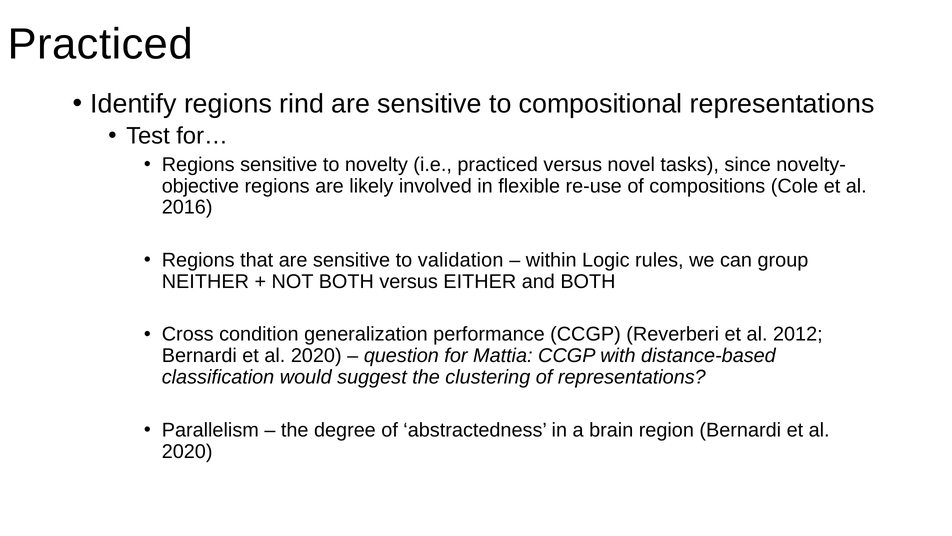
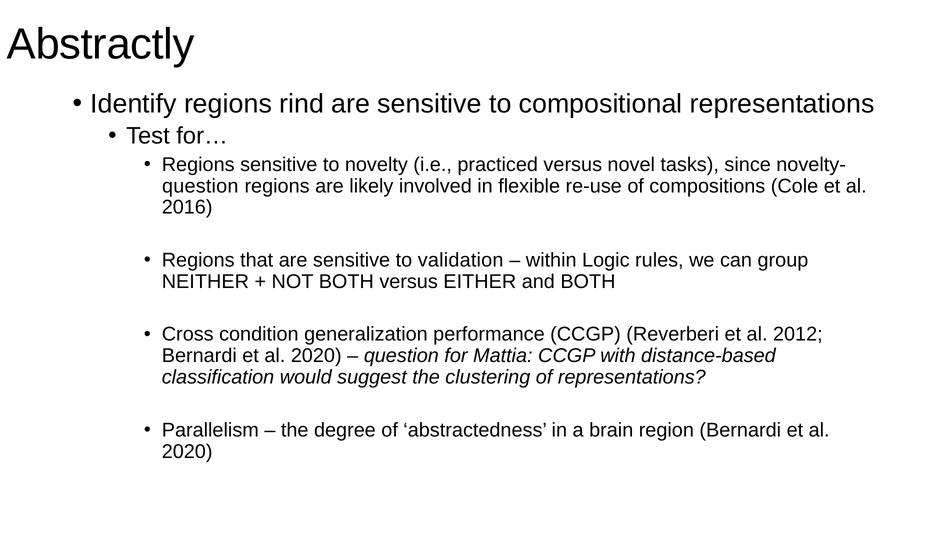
Practiced at (100, 44): Practiced -> Abstractly
objective at (200, 186): objective -> question
